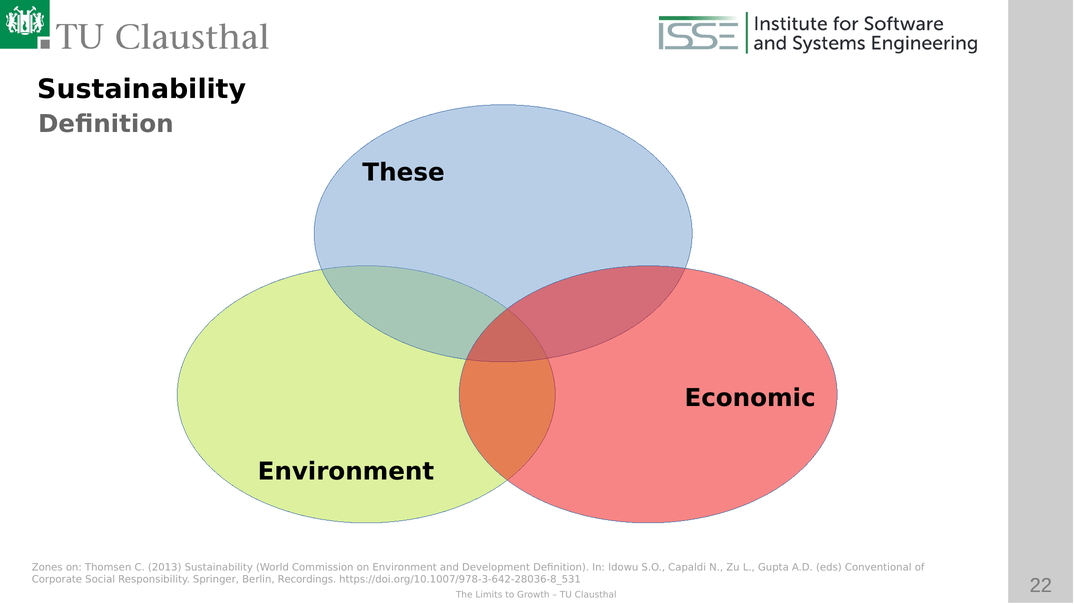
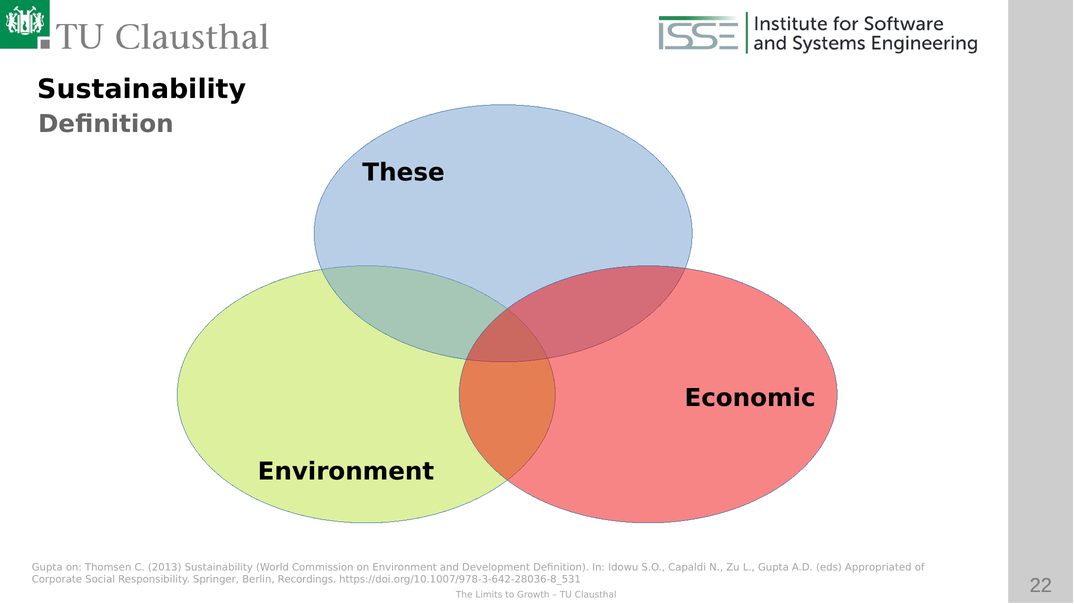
Zones at (47, 568): Zones -> Gupta
Conventional: Conventional -> Appropriated
